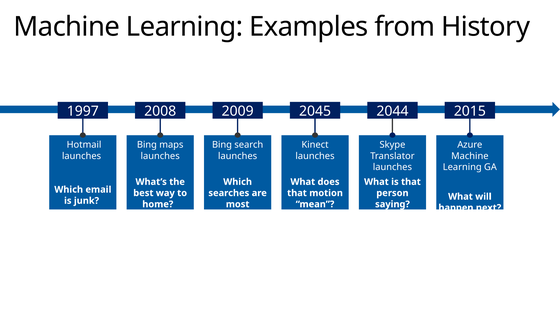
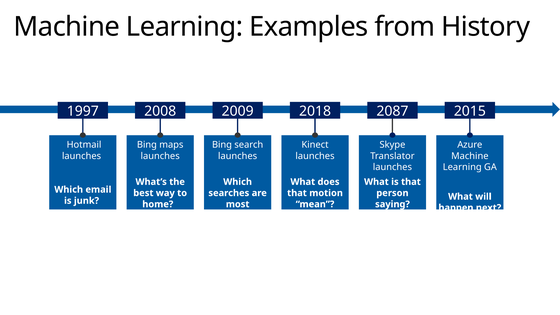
2045: 2045 -> 2018
2044: 2044 -> 2087
